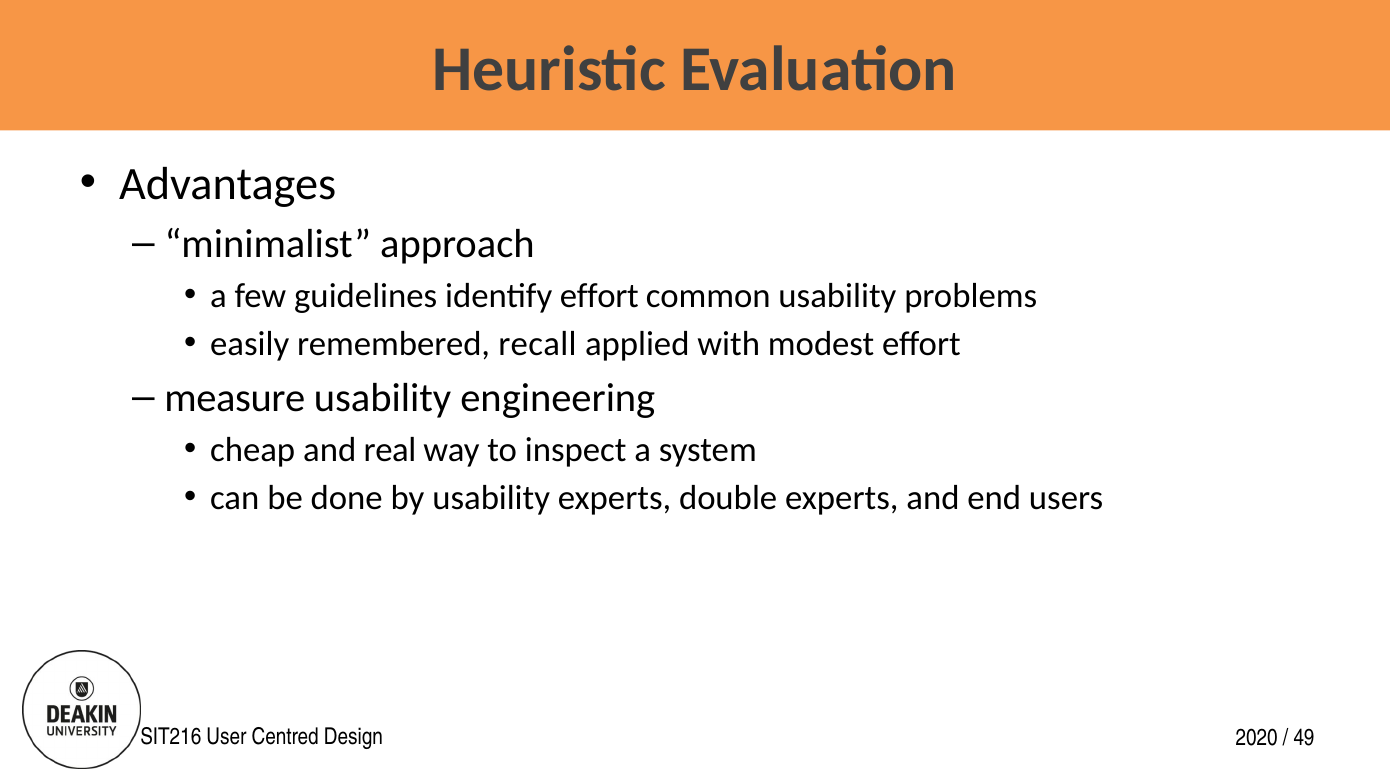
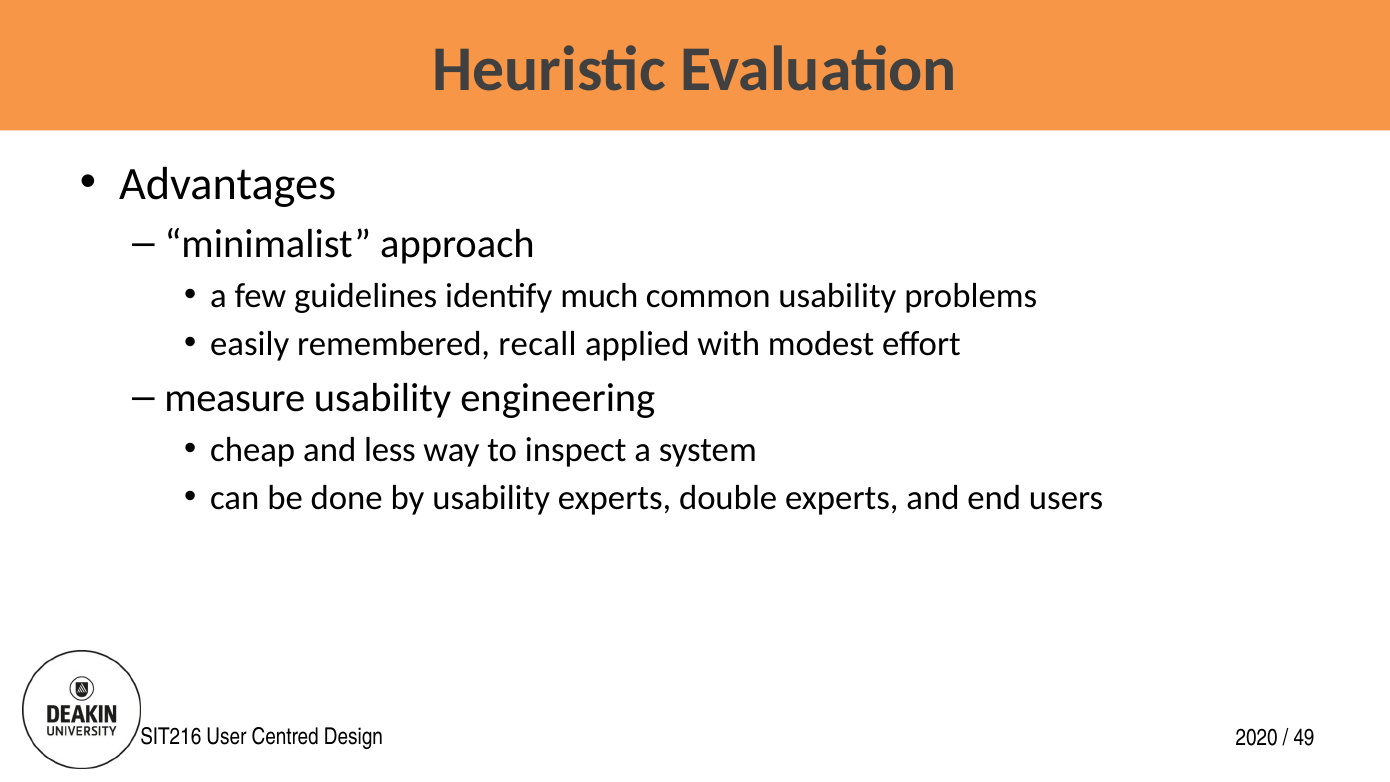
identify effort: effort -> much
real: real -> less
